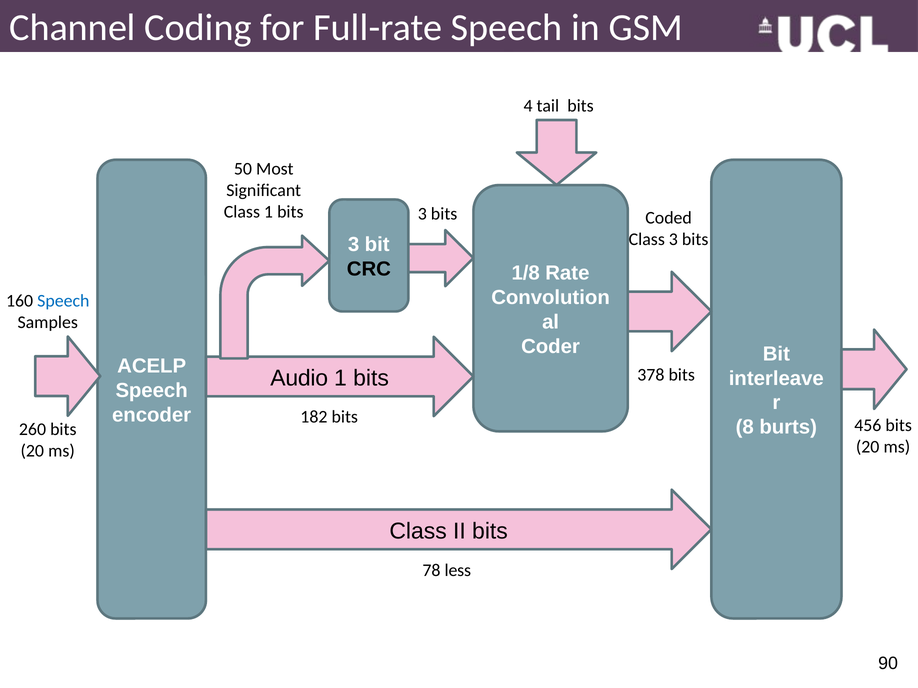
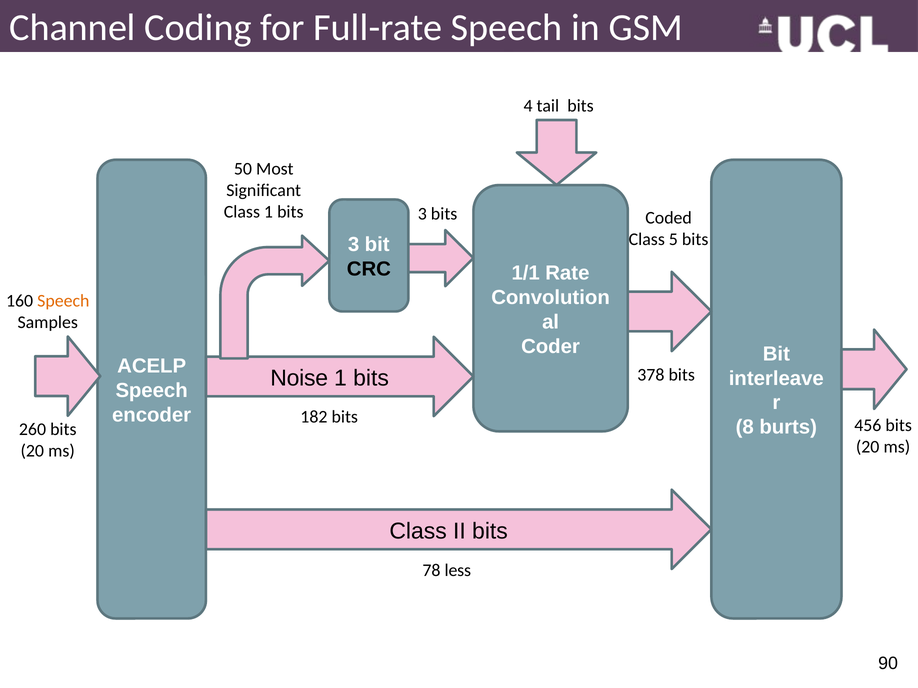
Class 3: 3 -> 5
1/8: 1/8 -> 1/1
Speech at (63, 301) colour: blue -> orange
Audio: Audio -> Noise
